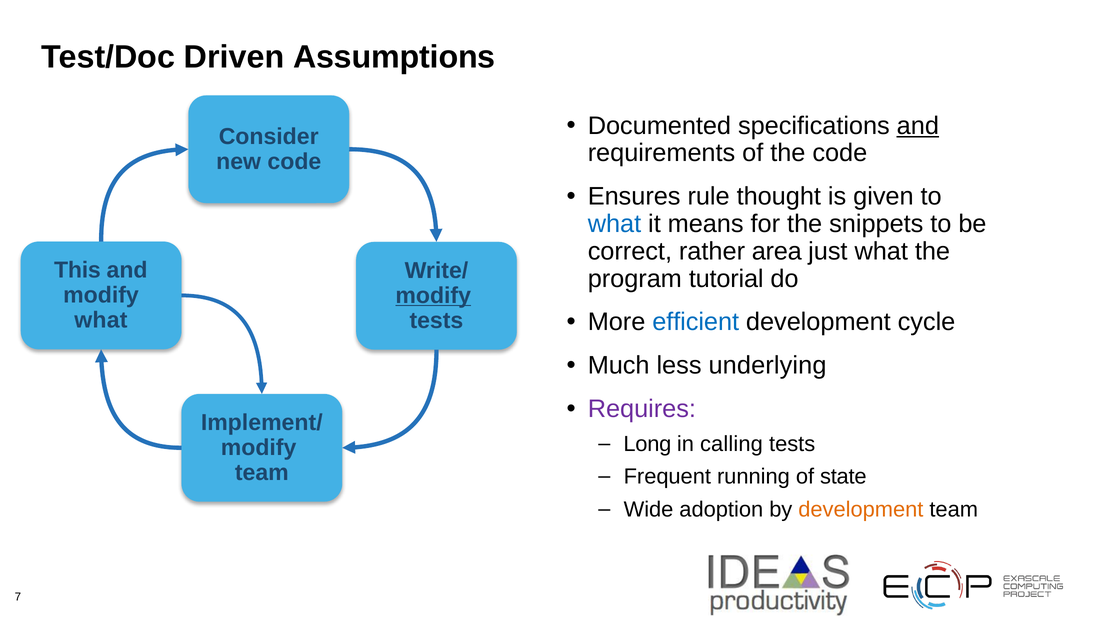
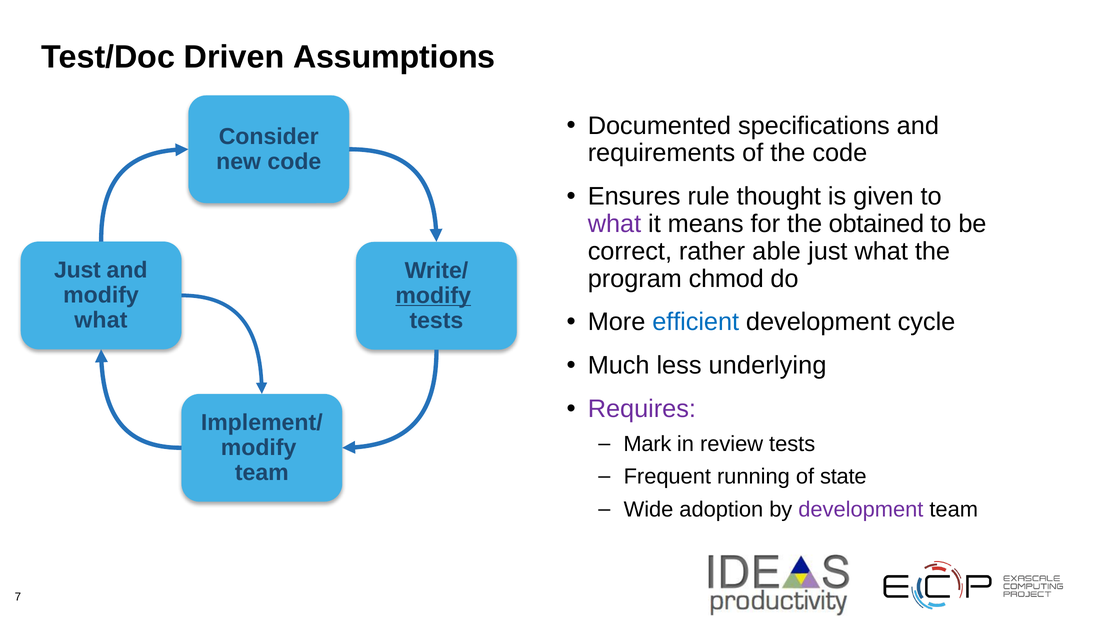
and at (918, 126) underline: present -> none
what at (614, 224) colour: blue -> purple
snippets: snippets -> obtained
area: area -> able
This at (77, 271): This -> Just
tutorial: tutorial -> chmod
Long: Long -> Mark
calling: calling -> review
development at (861, 510) colour: orange -> purple
